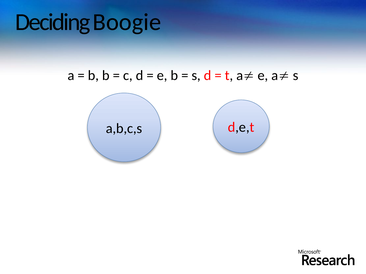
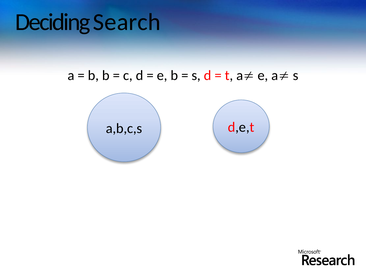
Boogie: Boogie -> Search
